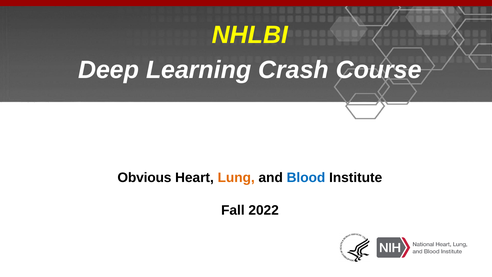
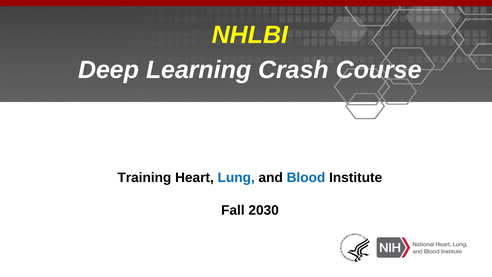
Obvious: Obvious -> Training
Lung colour: orange -> blue
2022: 2022 -> 2030
